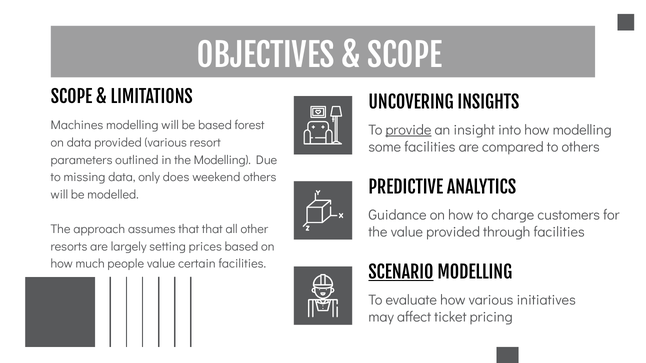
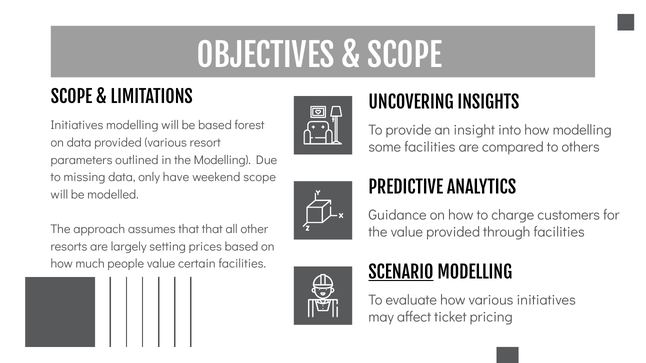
Machines at (77, 125): Machines -> Initiatives
provide underline: present -> none
does: does -> have
weekend others: others -> scope
